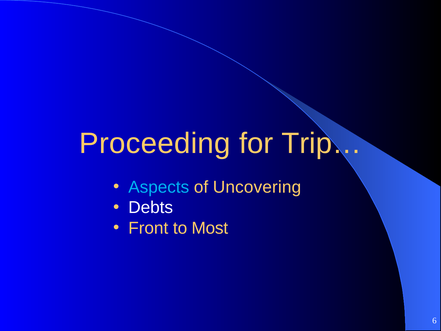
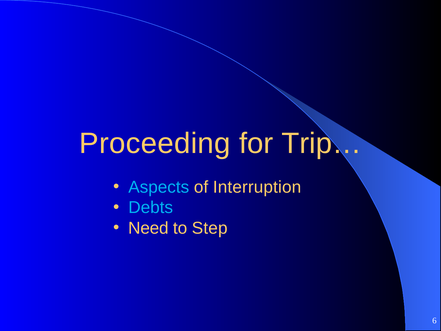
Uncovering: Uncovering -> Interruption
Debts colour: white -> light blue
Front: Front -> Need
Most: Most -> Step
